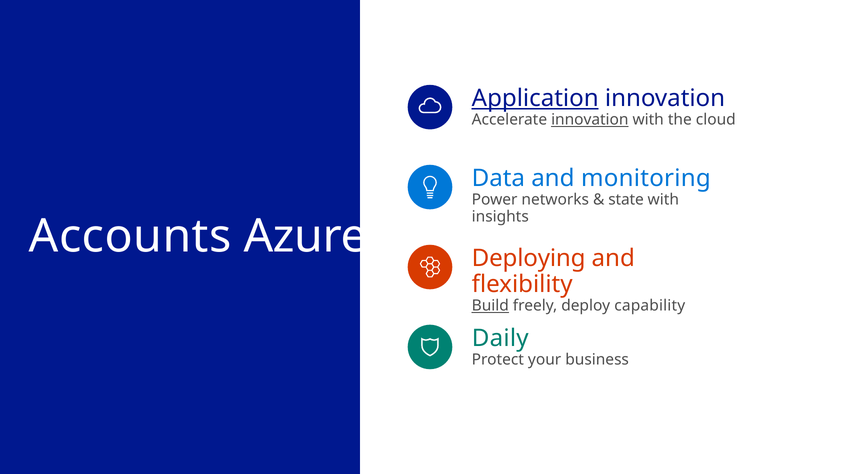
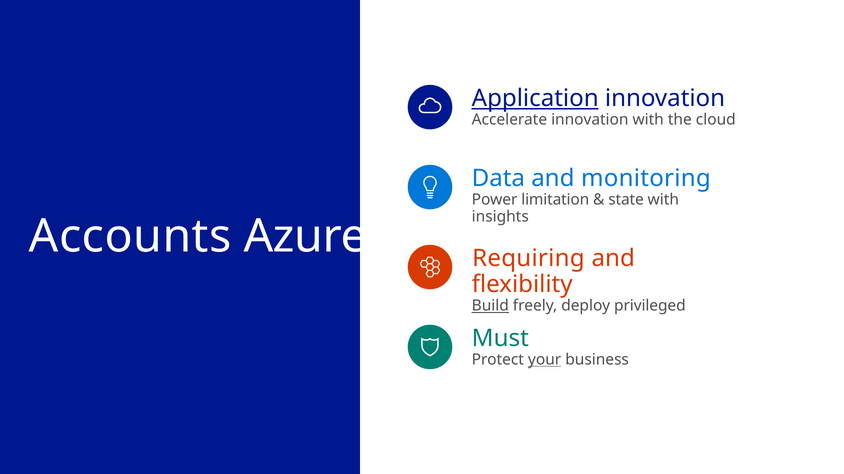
innovation at (590, 120) underline: present -> none
networks: networks -> limitation
Deploying: Deploying -> Requiring
capability: capability -> privileged
Daily: Daily -> Must
your underline: none -> present
